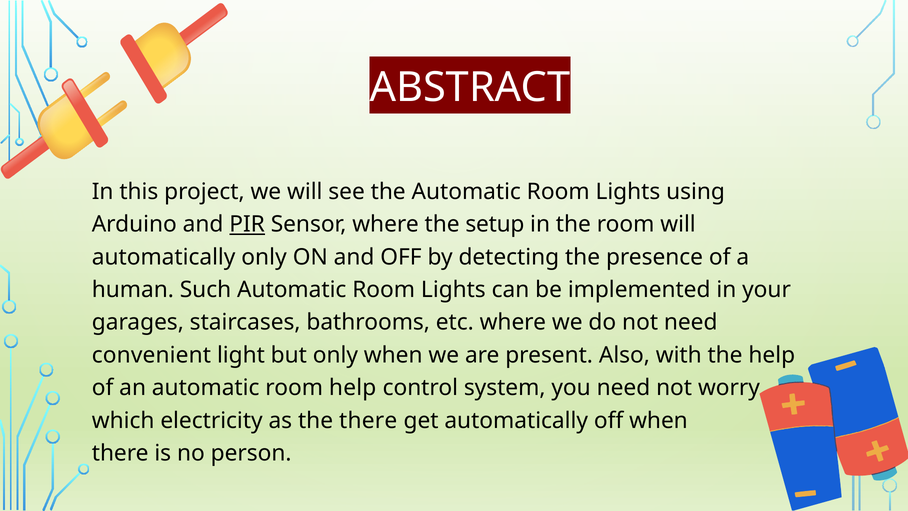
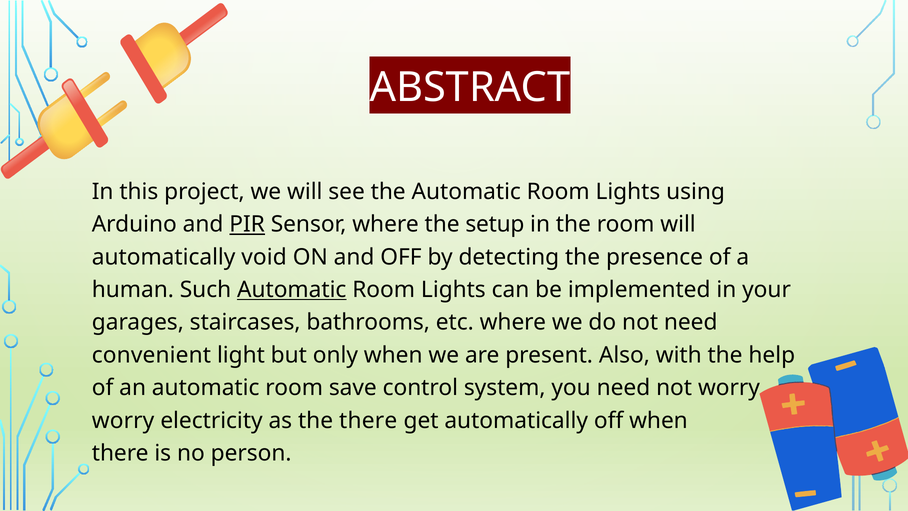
automatically only: only -> void
Automatic at (292, 290) underline: none -> present
room help: help -> save
which at (123, 420): which -> worry
